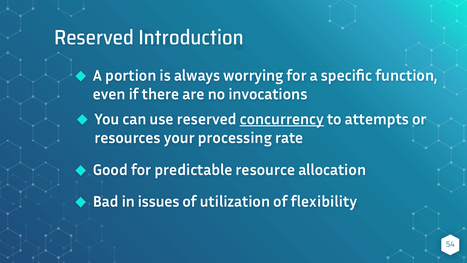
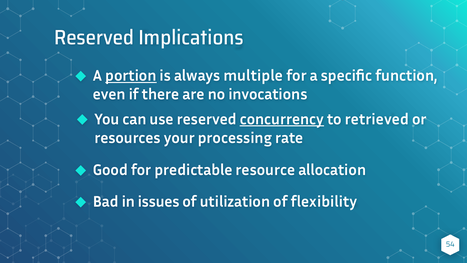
Introduction: Introduction -> Implications
portion underline: none -> present
worrying: worrying -> multiple
attempts: attempts -> retrieved
